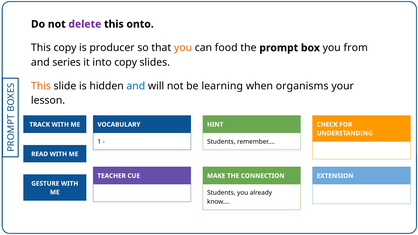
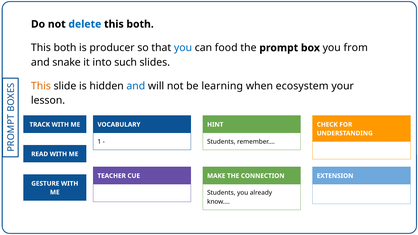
delete colour: purple -> blue
onto at (140, 24): onto -> both
copy at (65, 48): copy -> both
you at (183, 48) colour: orange -> blue
series: series -> snake
into copy: copy -> such
organisms: organisms -> ecosystem
